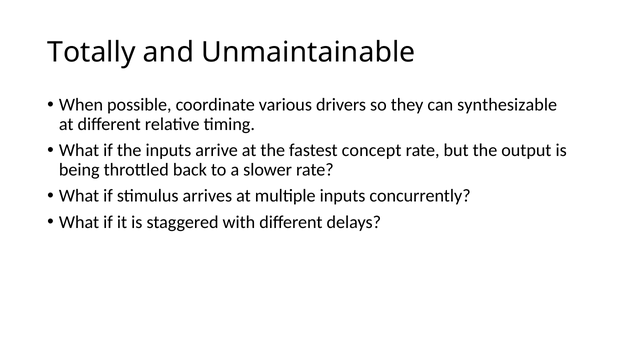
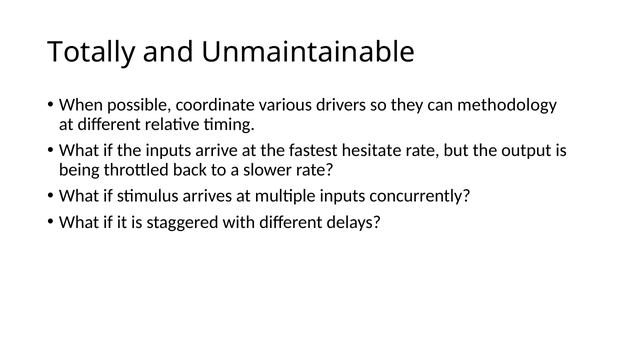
synthesizable: synthesizable -> methodology
concept: concept -> hesitate
